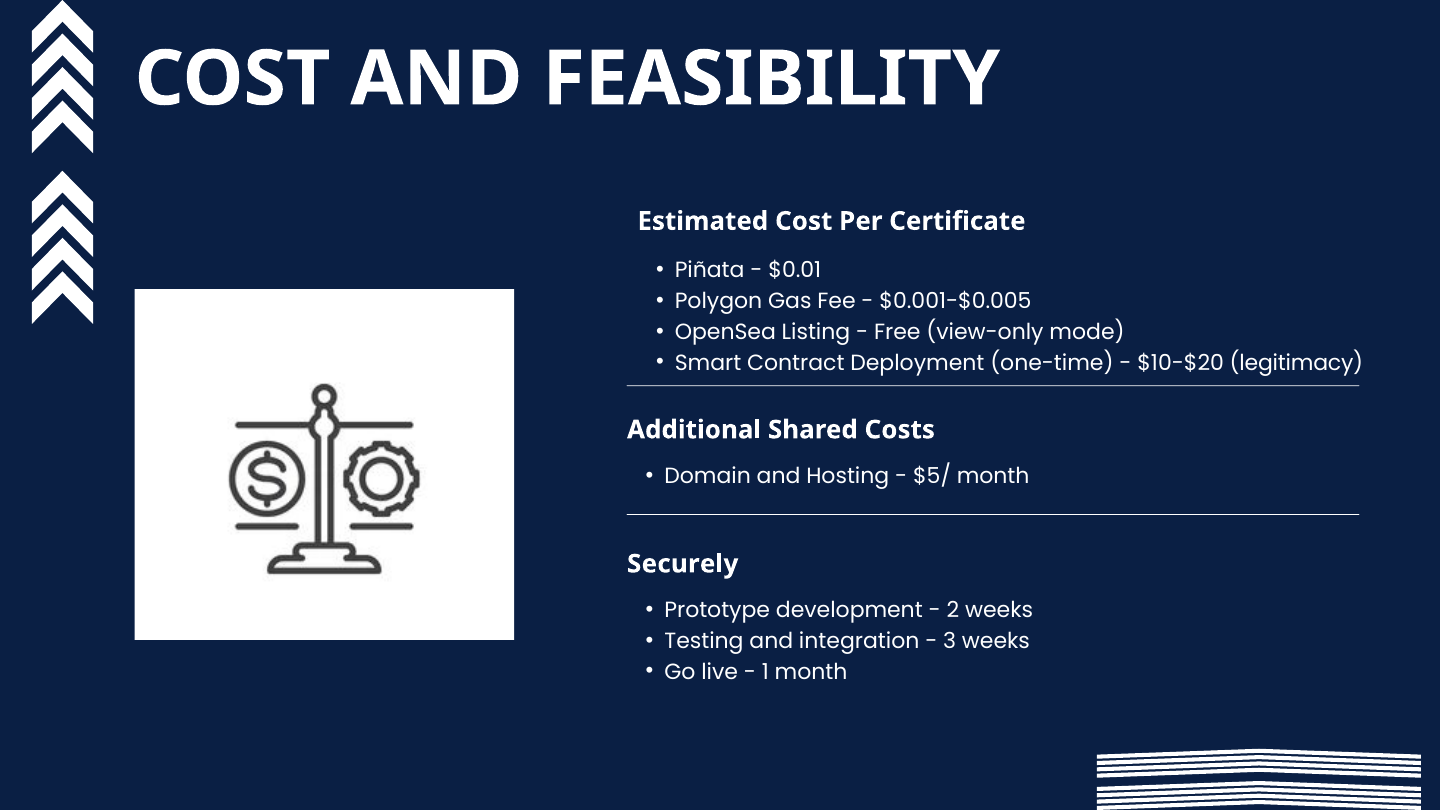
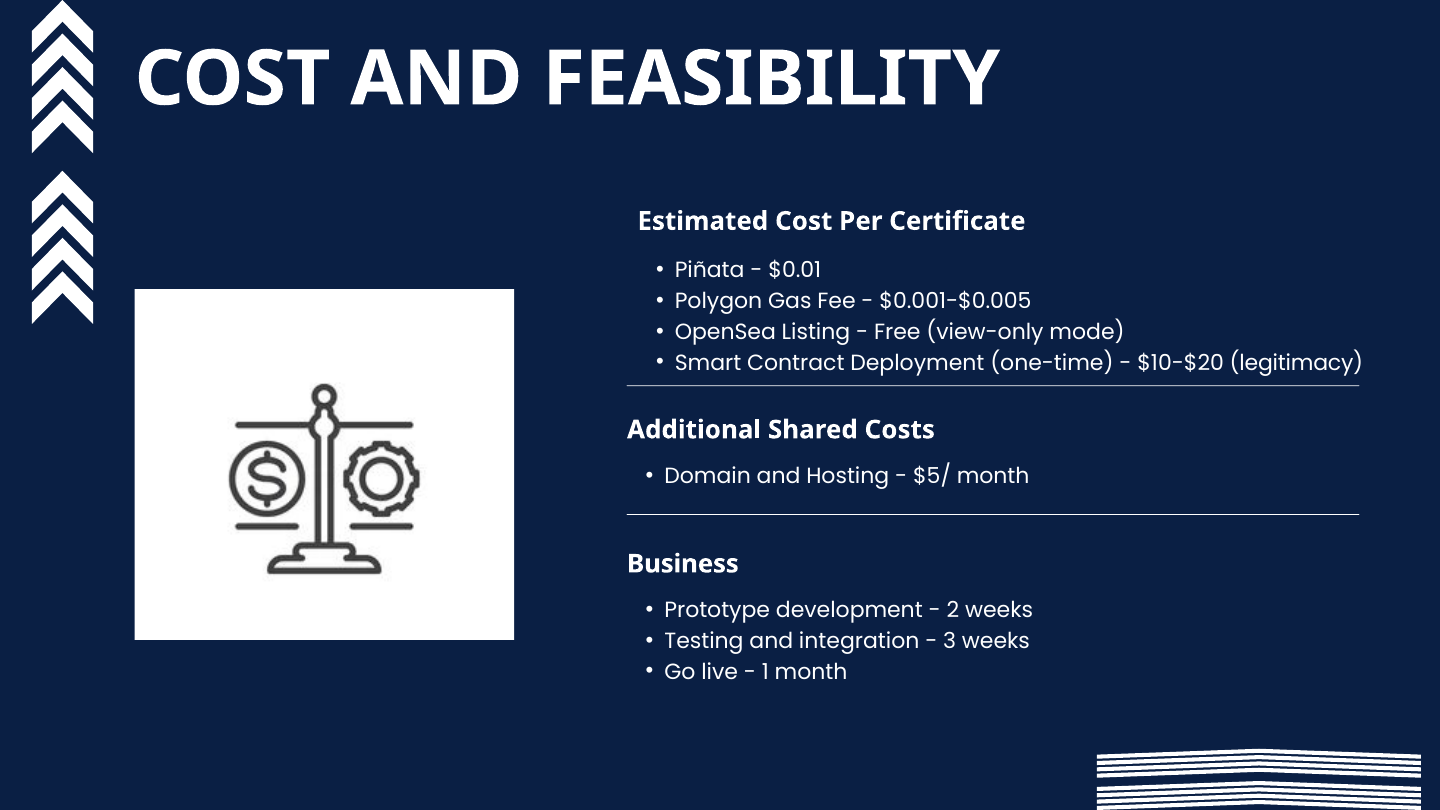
Securely: Securely -> Business
